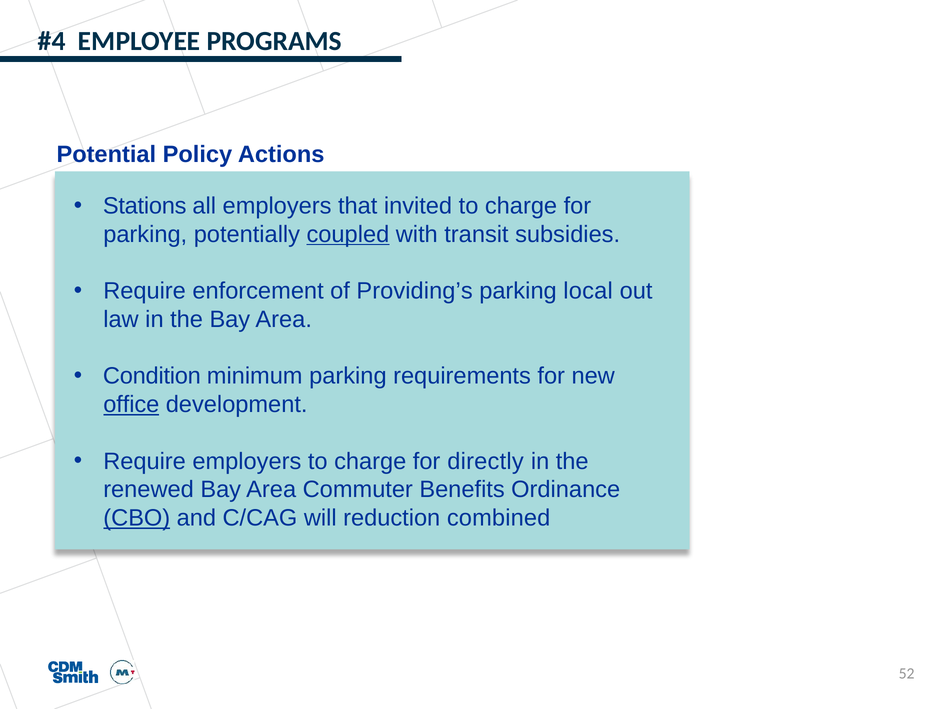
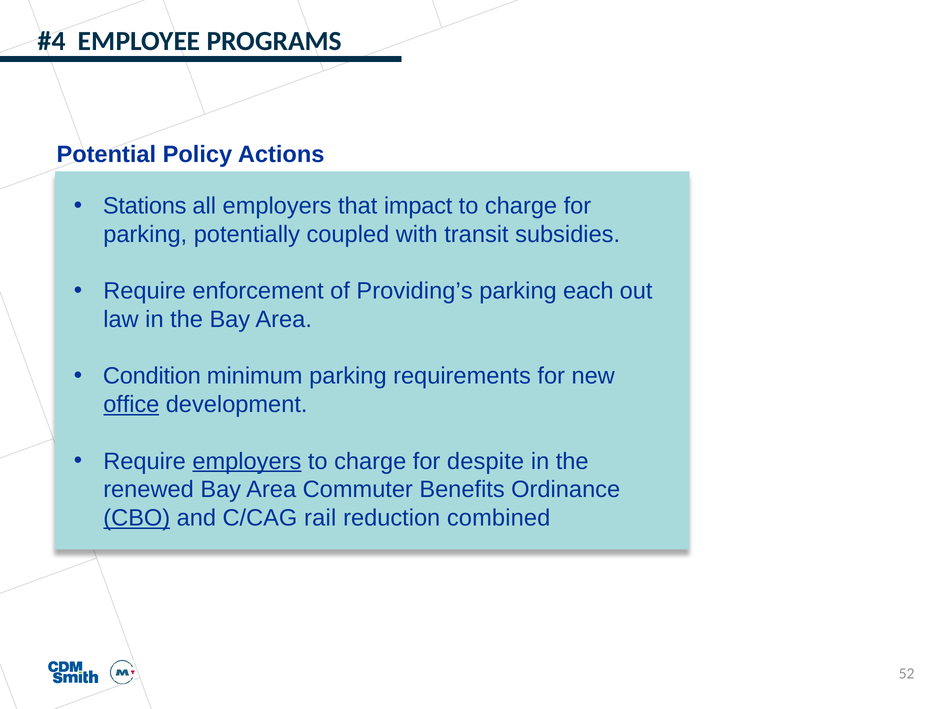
invited: invited -> impact
coupled underline: present -> none
local: local -> each
employers at (247, 461) underline: none -> present
directly: directly -> despite
will: will -> rail
